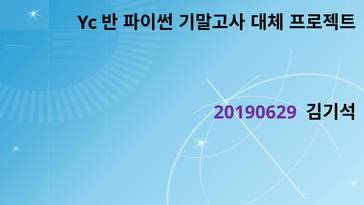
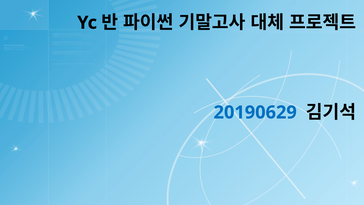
20190629 colour: purple -> blue
